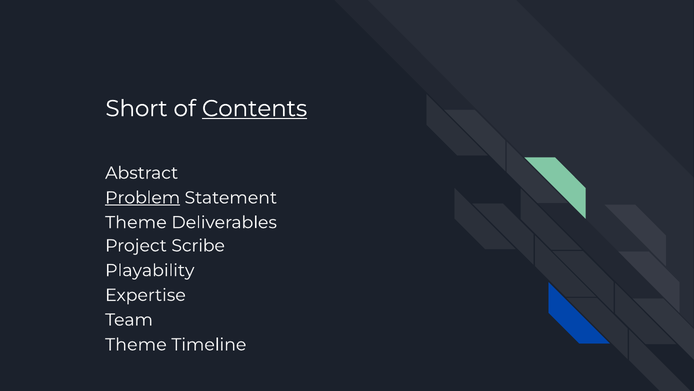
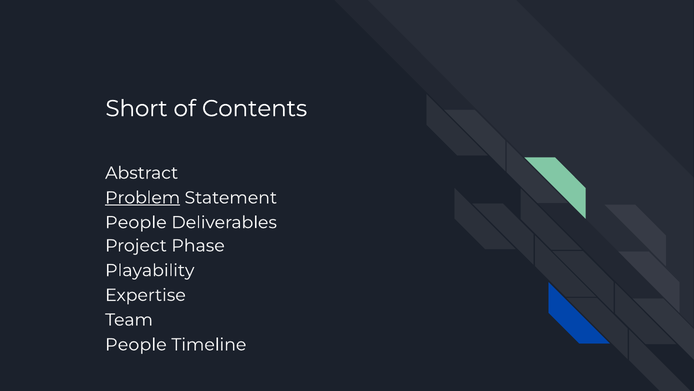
Contents underline: present -> none
Theme at (136, 222): Theme -> People
Scribe: Scribe -> Phase
Theme at (136, 344): Theme -> People
